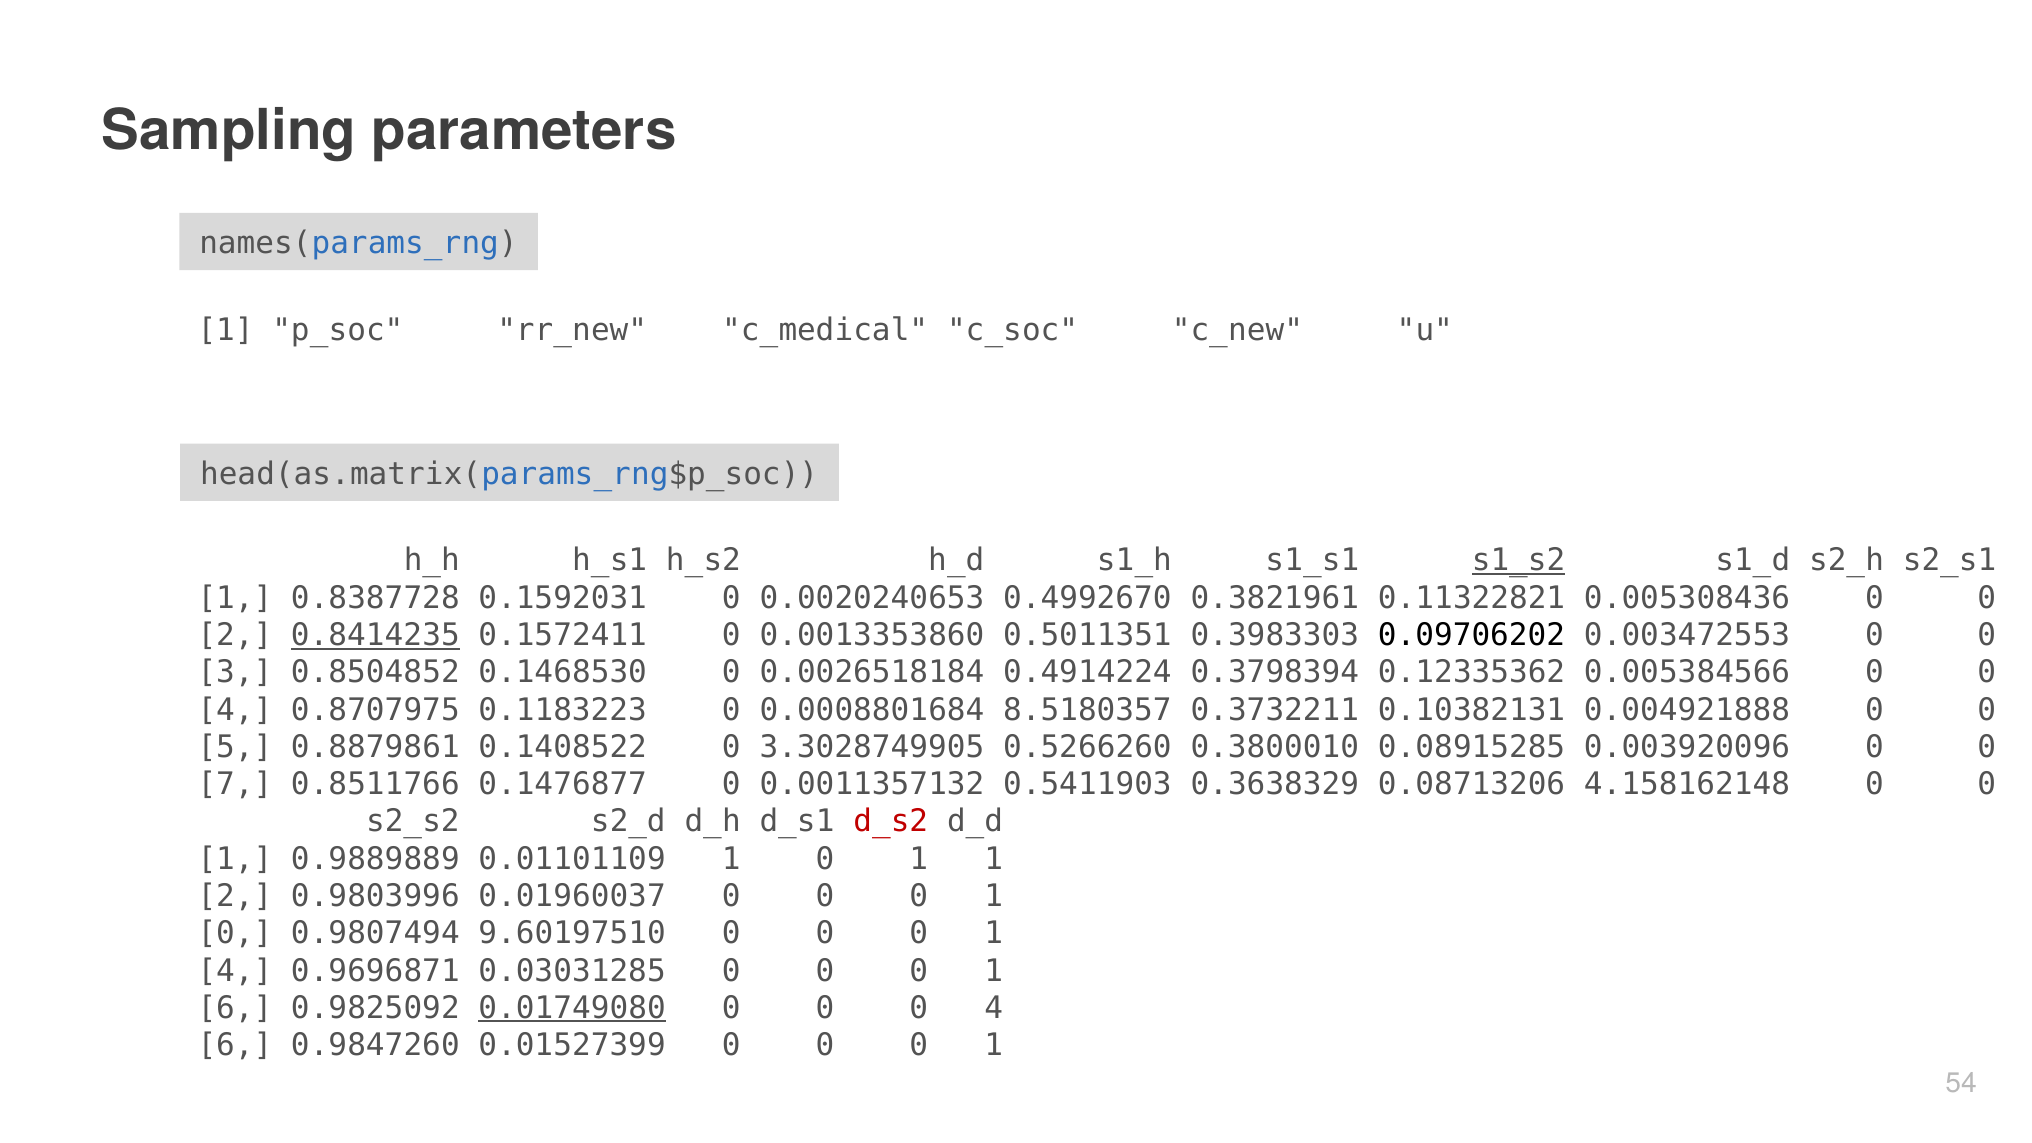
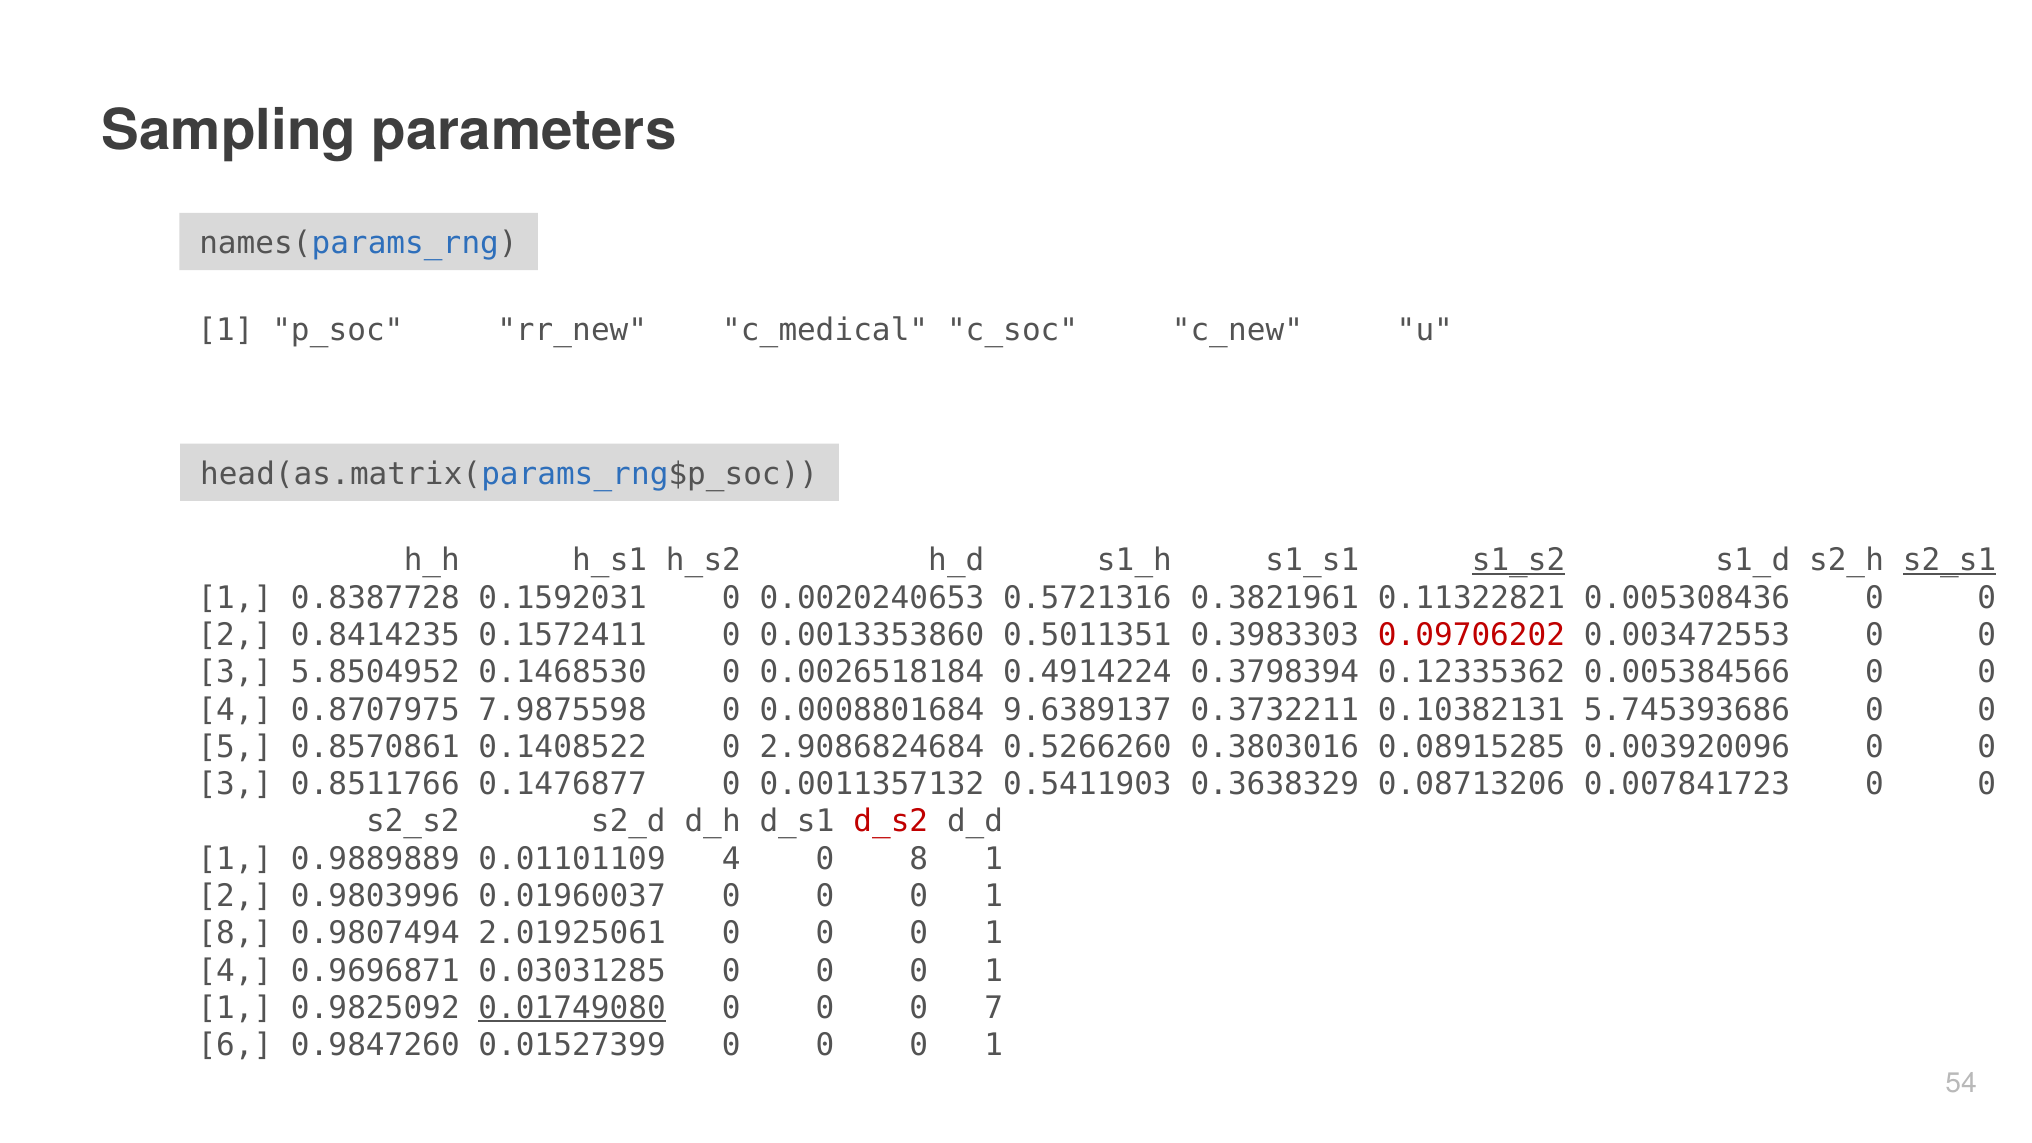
s2_s1 underline: none -> present
0.4992670: 0.4992670 -> 0.5721316
0.8414235 underline: present -> none
0.09706202 colour: black -> red
0.8504852: 0.8504852 -> 5.8504952
0.1183223: 0.1183223 -> 7.9875598
8.5180357: 8.5180357 -> 9.6389137
0.004921888: 0.004921888 -> 5.745393686
0.8879861: 0.8879861 -> 0.8570861
3.3028749905: 3.3028749905 -> 2.9086824684
0.3800010: 0.3800010 -> 0.3803016
7 at (235, 784): 7 -> 3
4.158162148: 4.158162148 -> 0.007841723
0.01101109 1: 1 -> 4
1 at (919, 859): 1 -> 8
0 at (235, 934): 0 -> 8
9.60197510: 9.60197510 -> 2.01925061
6 at (235, 1008): 6 -> 1
0 0 0 4: 4 -> 7
